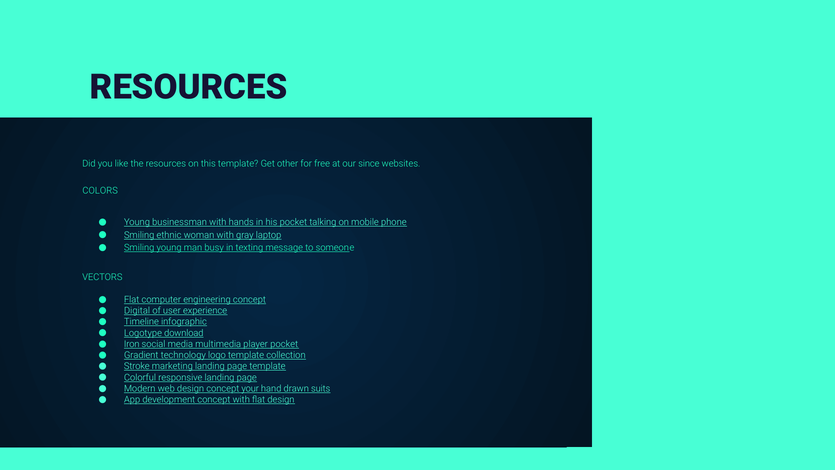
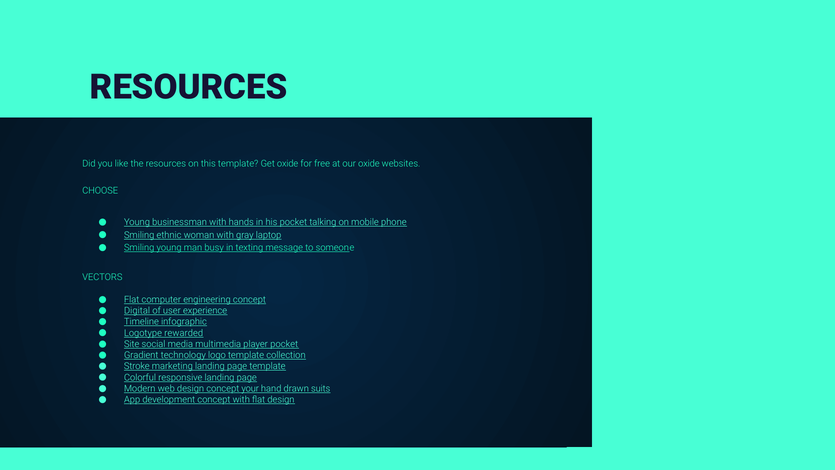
Get other: other -> oxide
our since: since -> oxide
COLORS: COLORS -> CHOOSE
download: download -> rewarded
Iron: Iron -> Site
